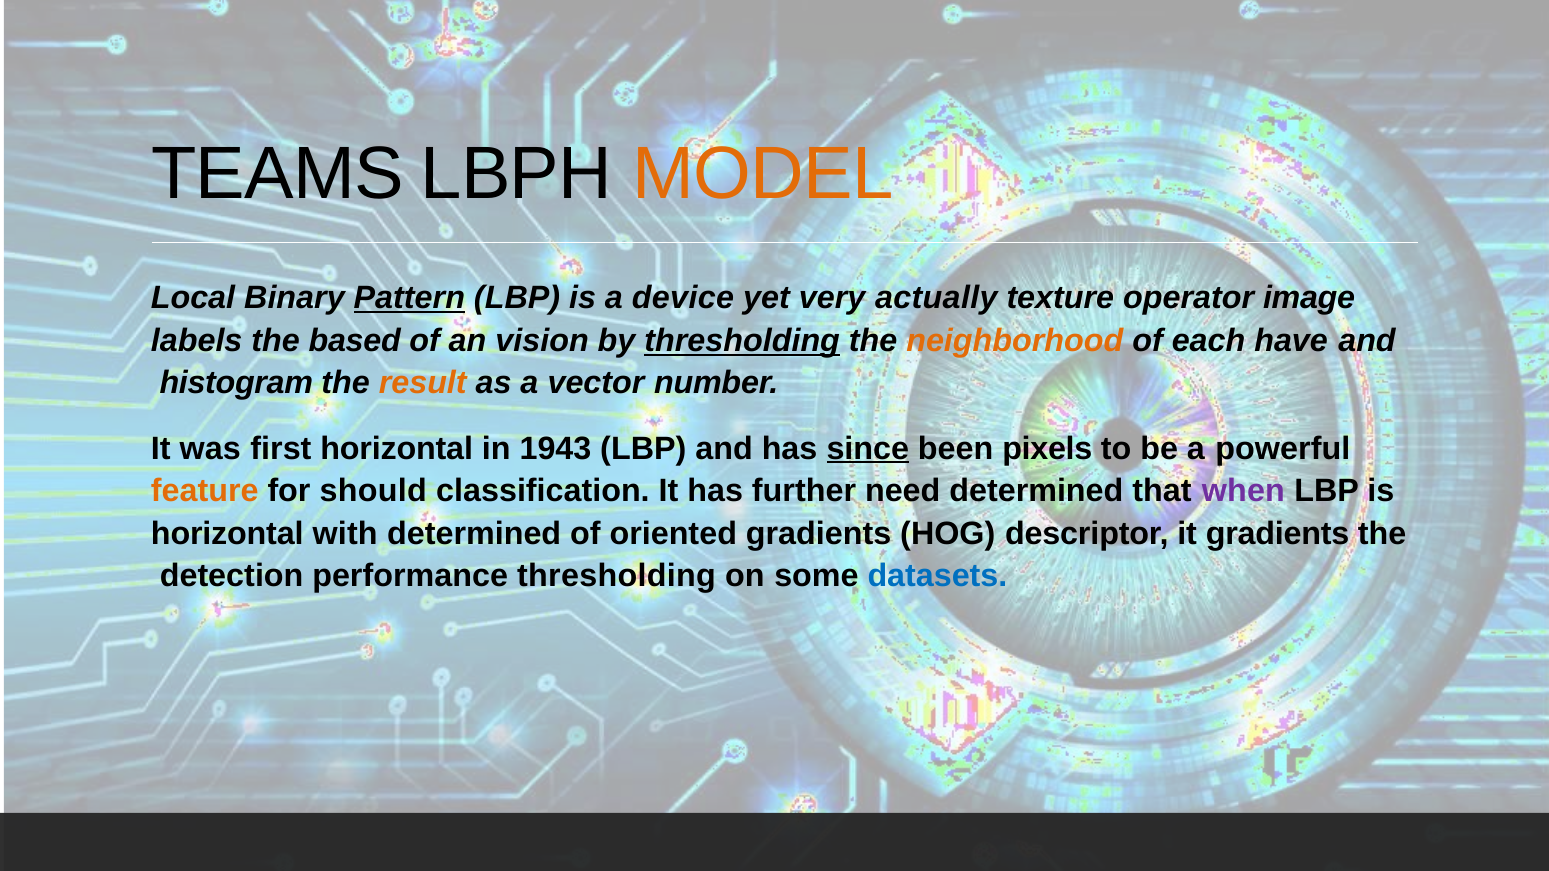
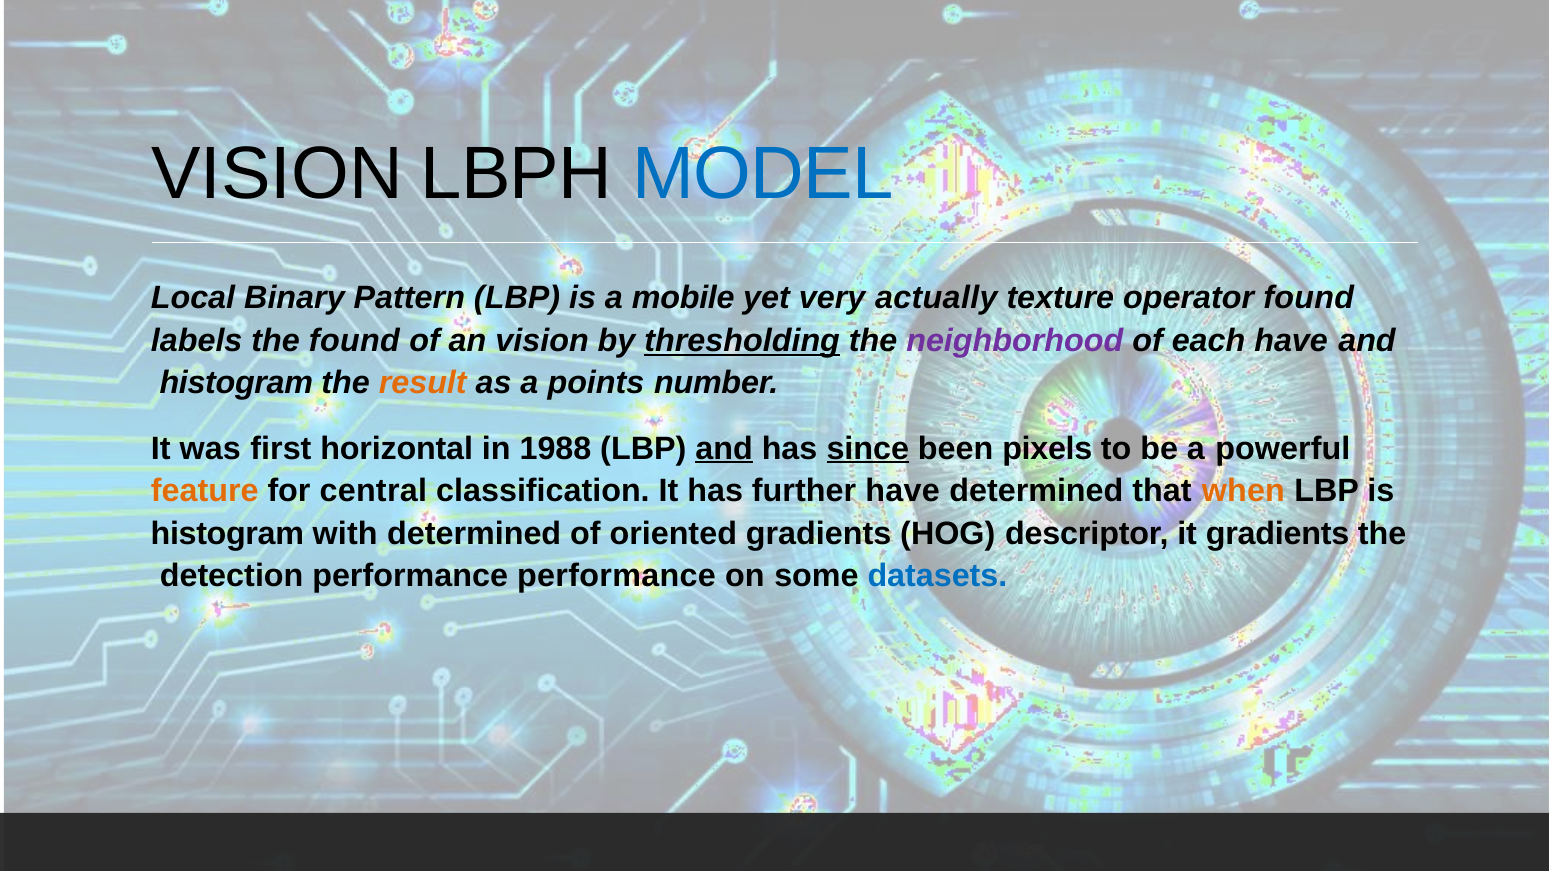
TEAMS at (277, 174): TEAMS -> VISION
MODEL colour: orange -> blue
Pattern underline: present -> none
device: device -> mobile
operator image: image -> found
the based: based -> found
neighborhood colour: orange -> purple
vector: vector -> points
1943: 1943 -> 1988
and at (724, 449) underline: none -> present
should: should -> central
further need: need -> have
when colour: purple -> orange
horizontal at (227, 534): horizontal -> histogram
performance thresholding: thresholding -> performance
